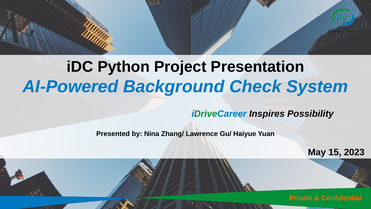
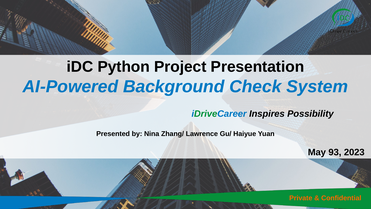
15: 15 -> 93
